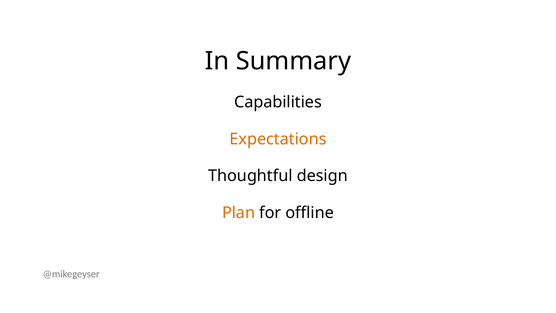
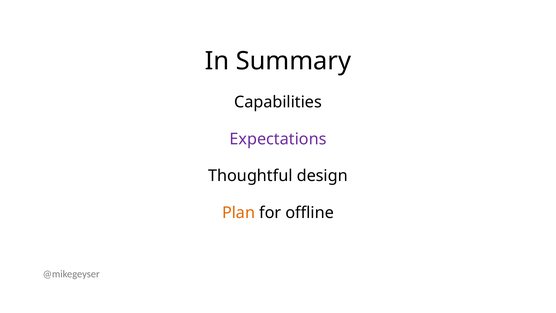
Expectations colour: orange -> purple
